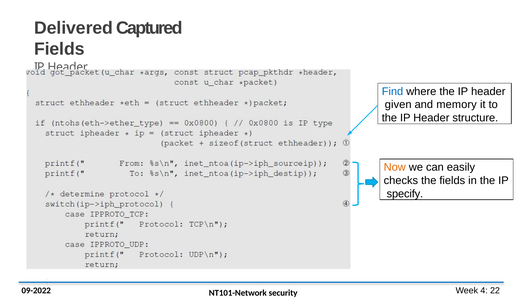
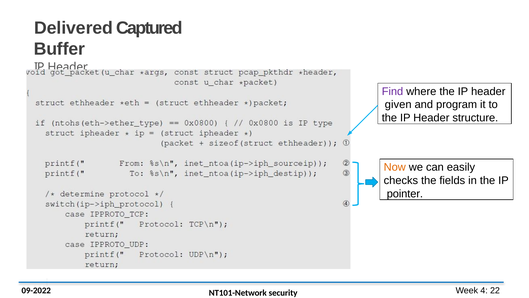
Fields at (59, 49): Fields -> Buffer
Find colour: blue -> purple
memory: memory -> program
specify: specify -> pointer
